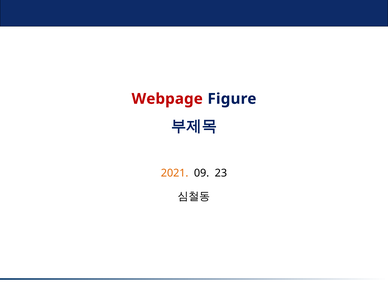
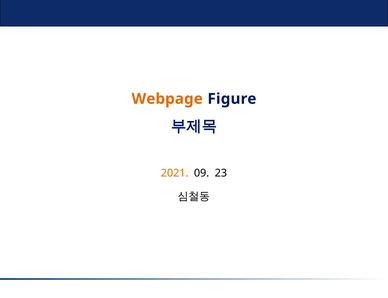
Webpage colour: red -> orange
